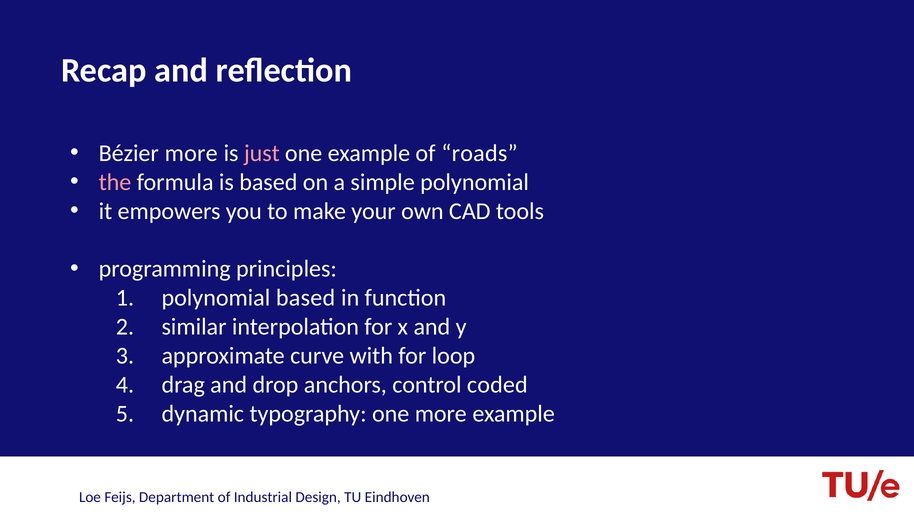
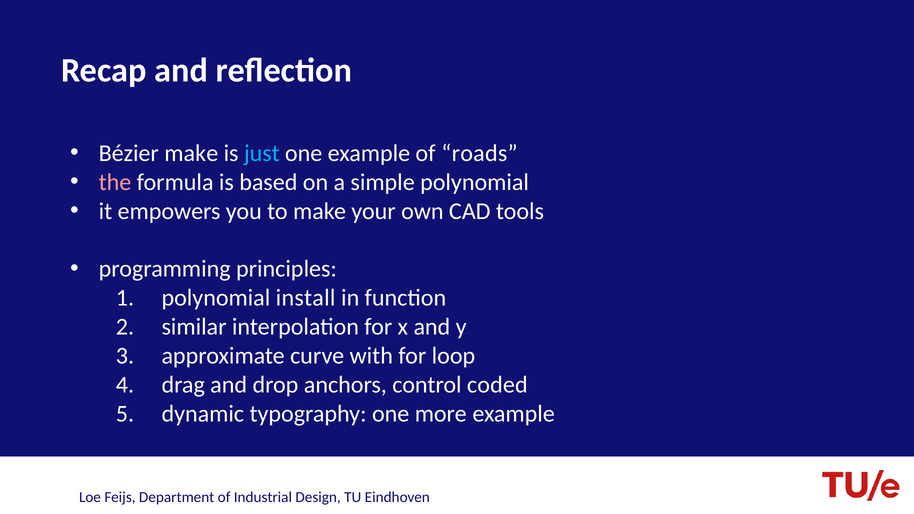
Bézier more: more -> make
just colour: pink -> light blue
polynomial based: based -> install
